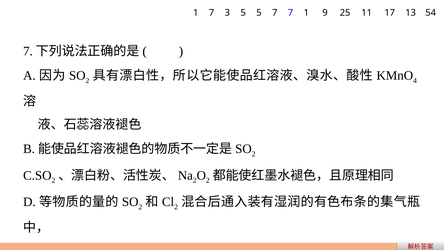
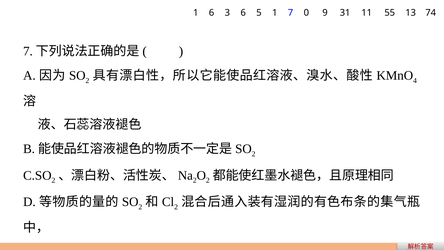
1 7: 7 -> 6
3 5: 5 -> 6
5 7: 7 -> 1
7 1: 1 -> 0
25: 25 -> 31
17: 17 -> 55
54: 54 -> 74
